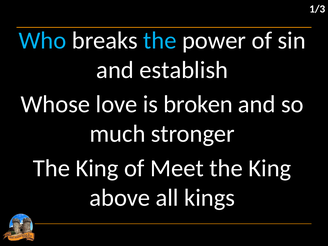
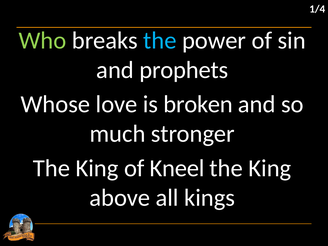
1/3: 1/3 -> 1/4
Who colour: light blue -> light green
establish: establish -> prophets
Meet: Meet -> Kneel
